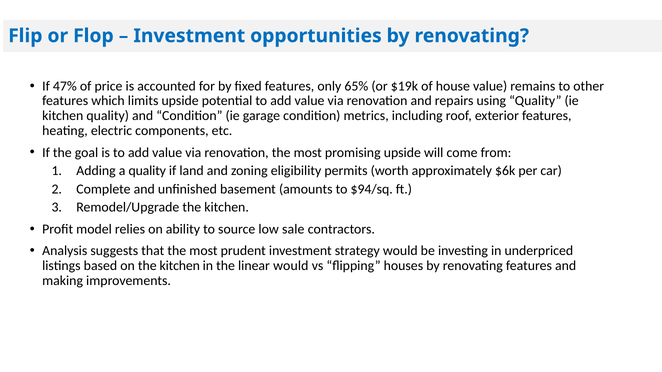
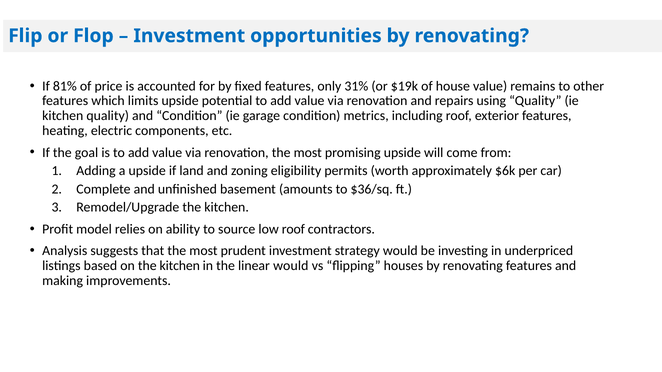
47%: 47% -> 81%
65%: 65% -> 31%
a quality: quality -> upside
$94/sq: $94/sq -> $36/sq
low sale: sale -> roof
